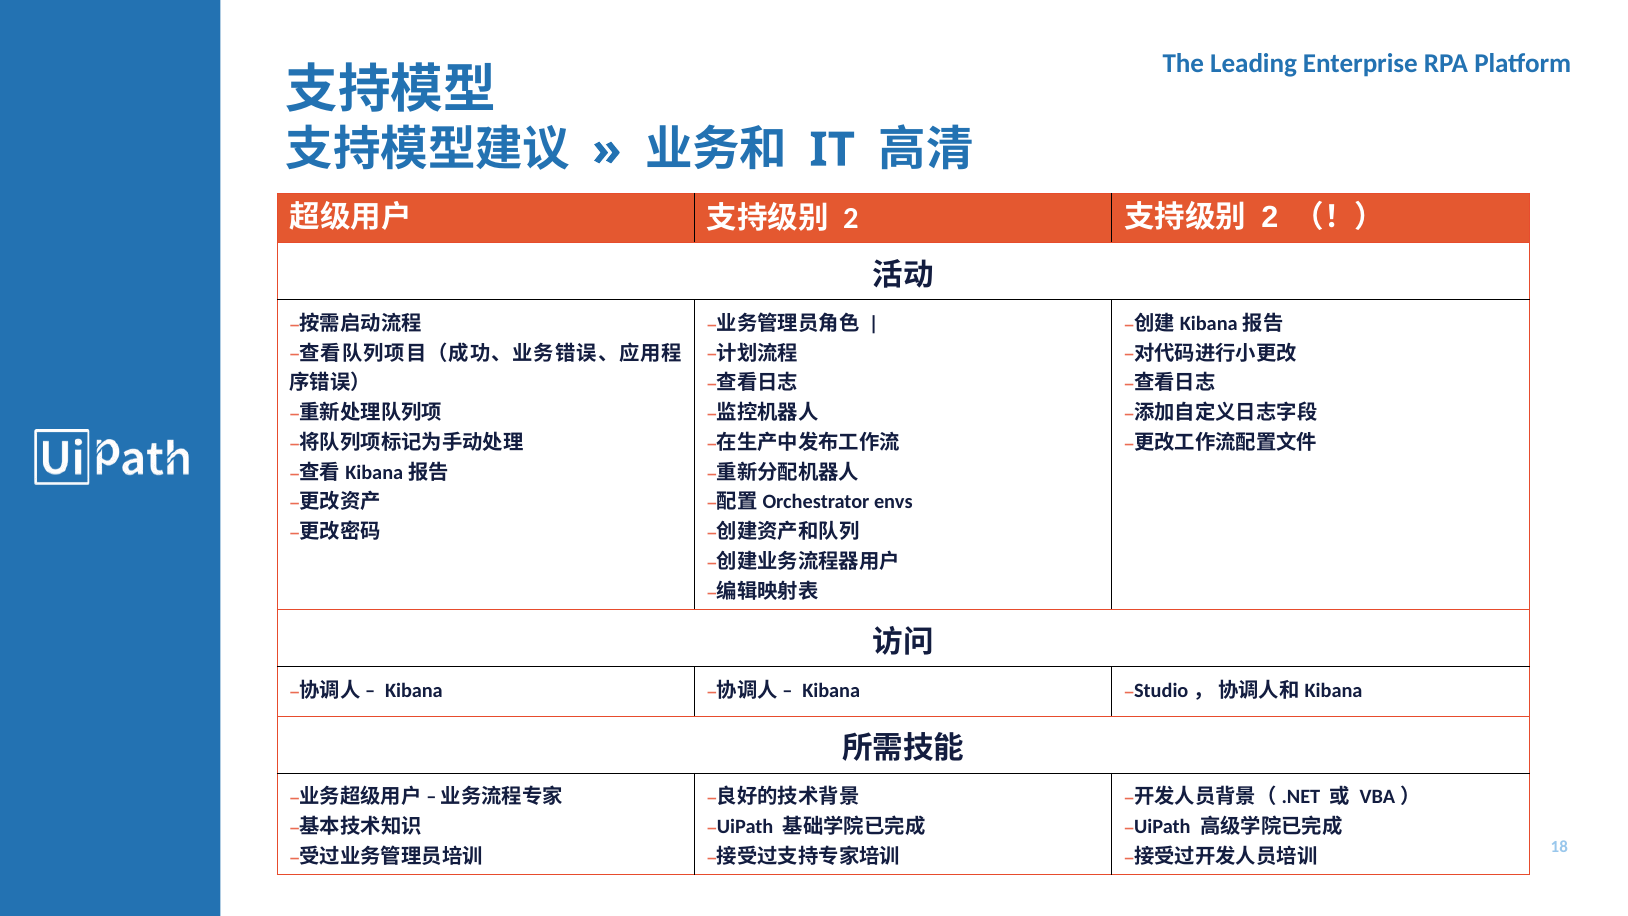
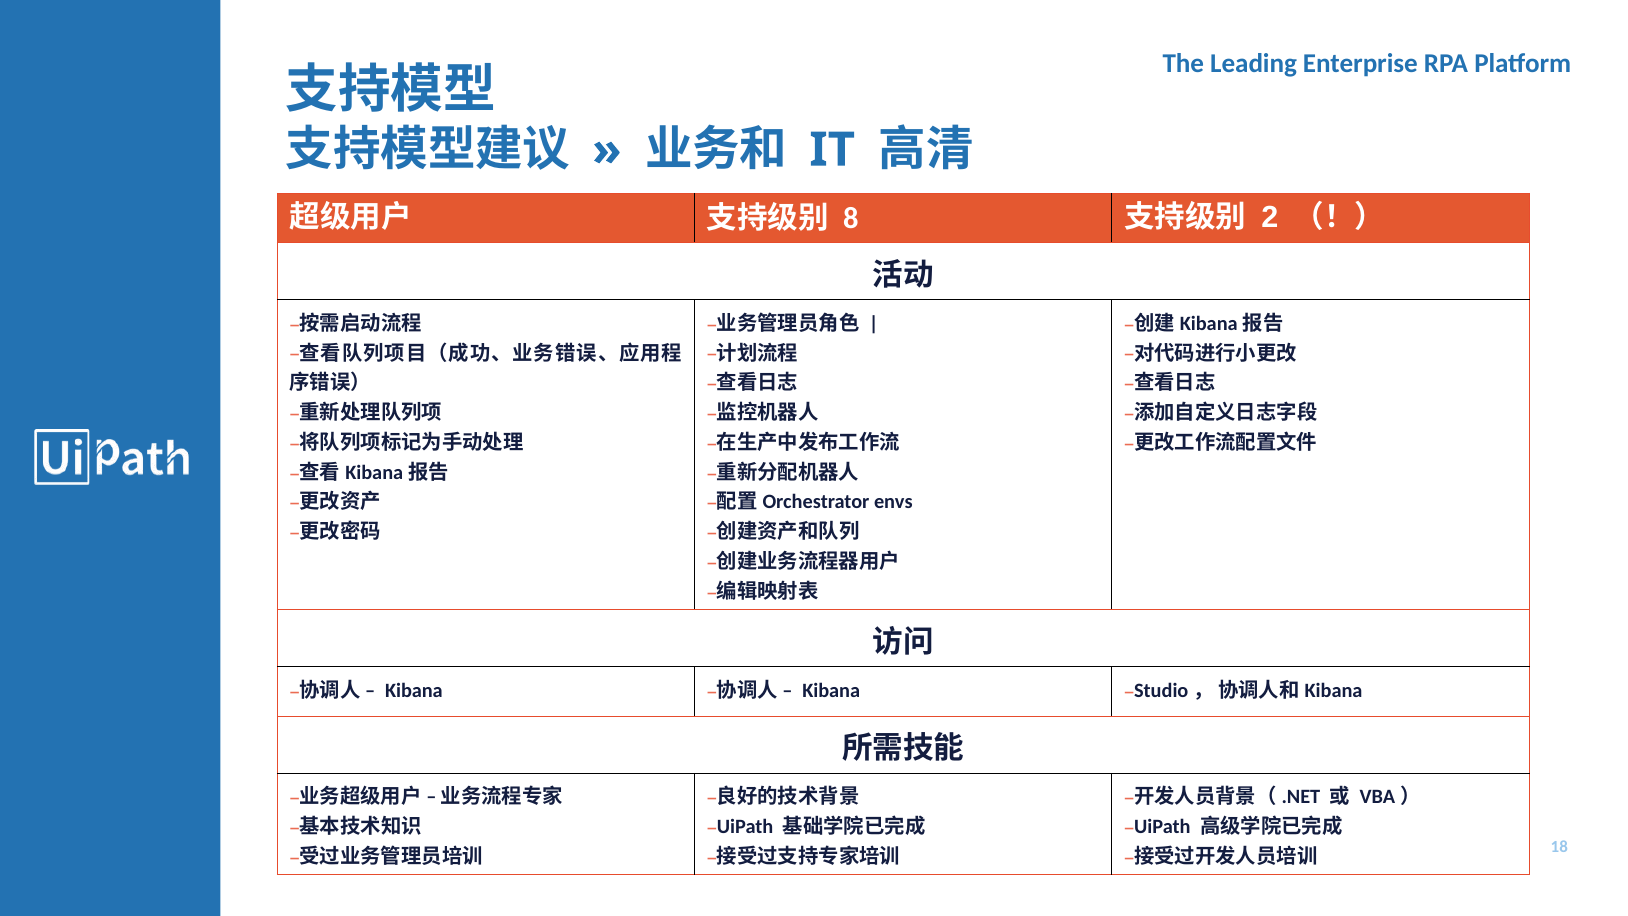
2 at (851, 219): 2 -> 8
